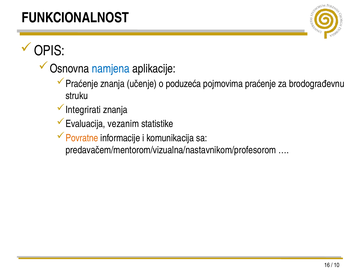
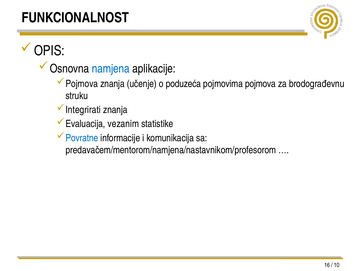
Praćenje at (82, 84): Praćenje -> Pojmova
pojmovima praćenje: praćenje -> pojmova
Povratne colour: orange -> blue
predavačem/mentorom/vizualna/nastavnikom/profesorom: predavačem/mentorom/vizualna/nastavnikom/profesorom -> predavačem/mentorom/namjena/nastavnikom/profesorom
